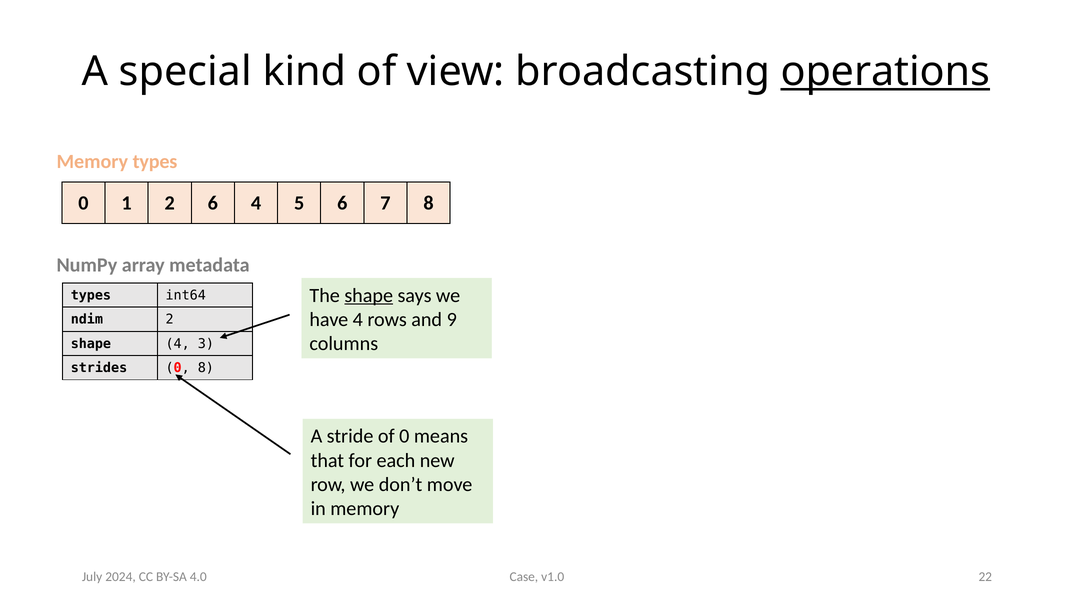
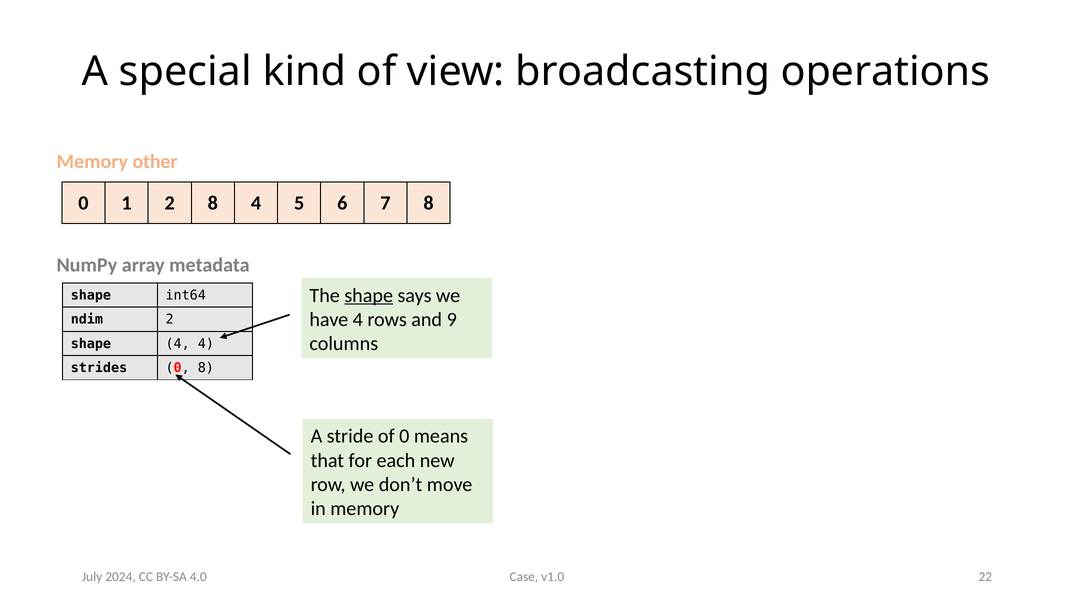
operations underline: present -> none
Memory types: types -> other
2 6: 6 -> 8
types at (91, 295): types -> shape
4 3: 3 -> 4
